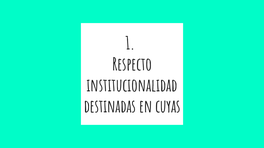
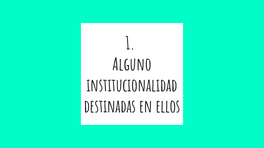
Respecto: Respecto -> Alguno
cuyas: cuyas -> ellos
